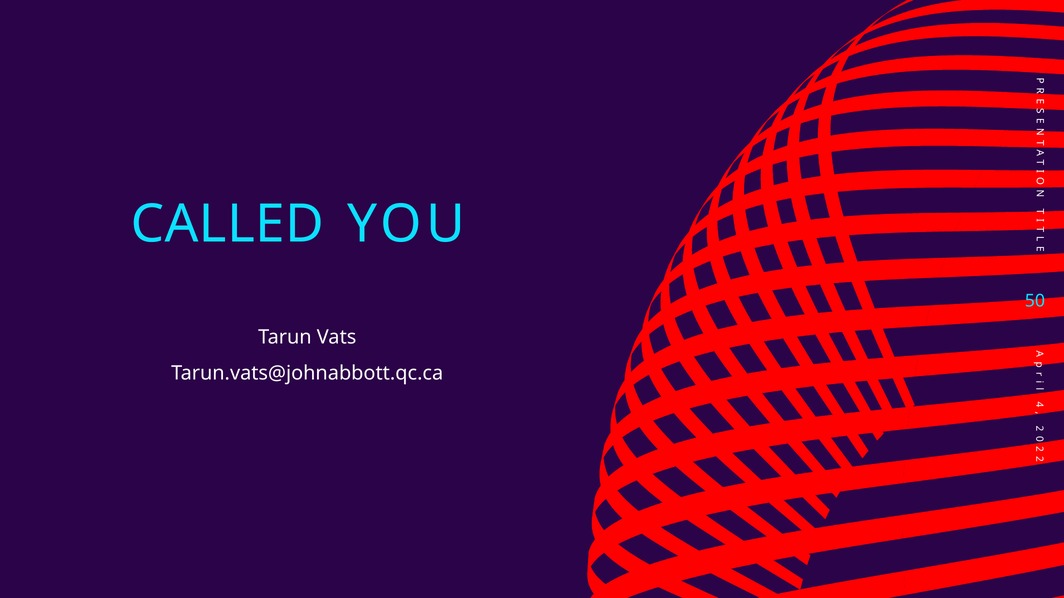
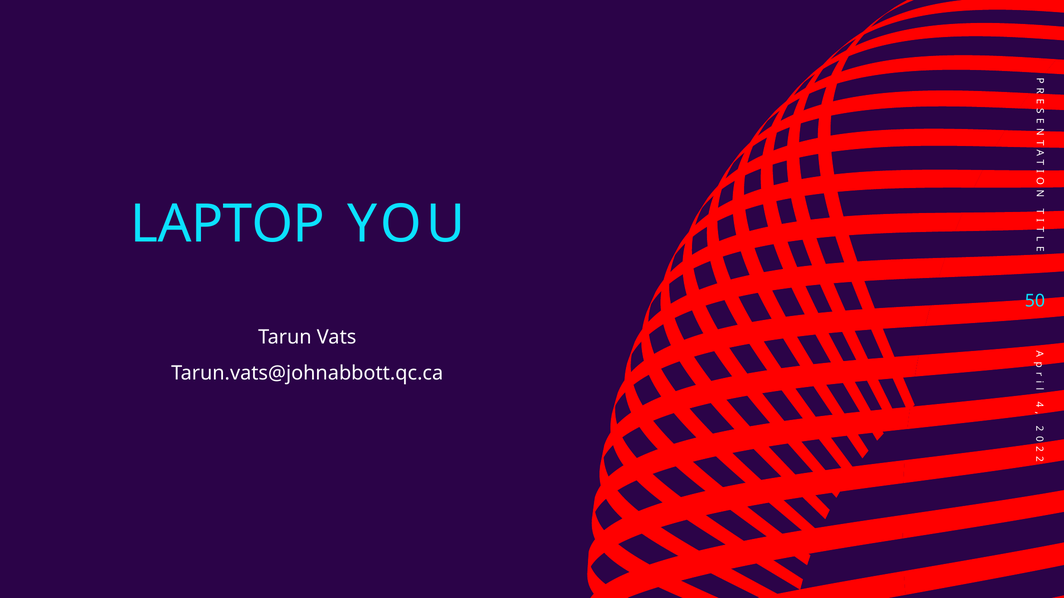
CALLED: CALLED -> LAPTOP
